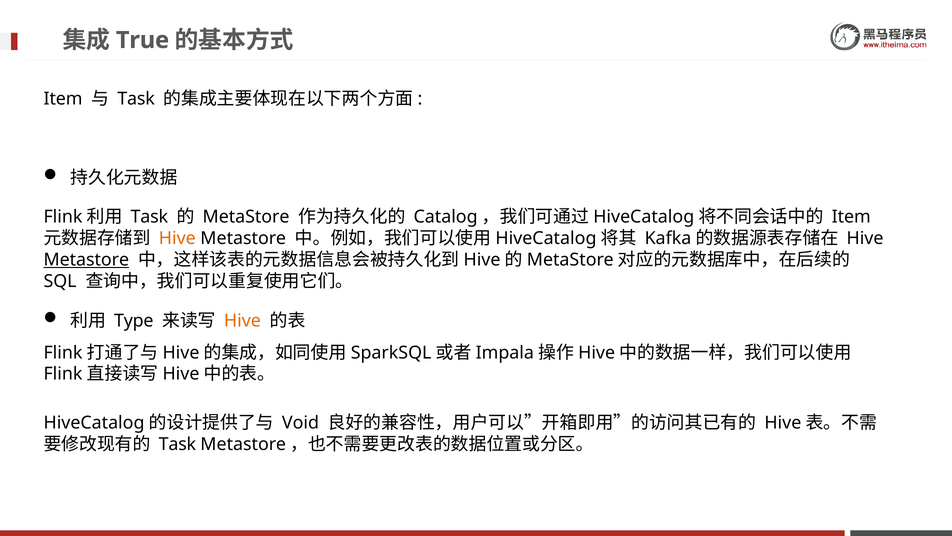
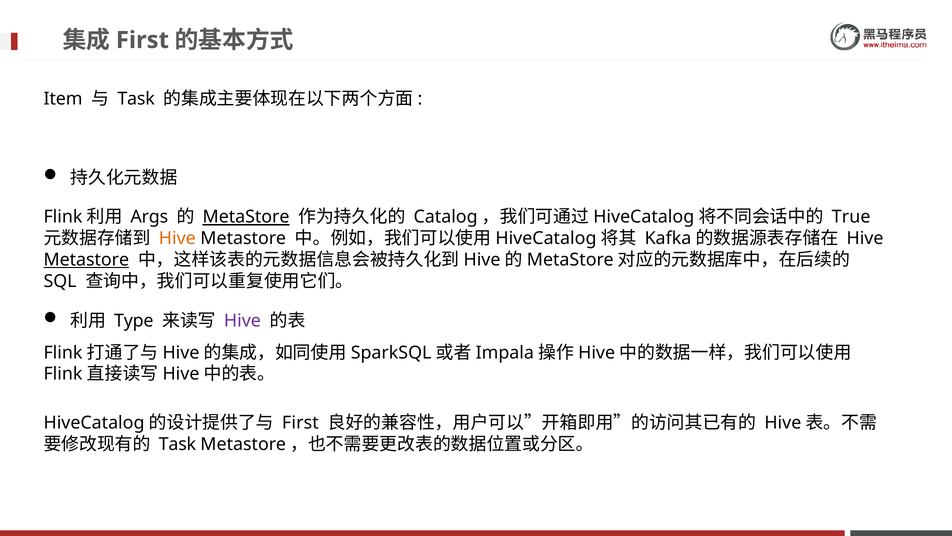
True at (143, 40): True -> First
Task at (149, 217): Task -> Args
MetaStore at (246, 217) underline: none -> present
Item at (851, 217): Item -> True
Hive at (242, 320) colour: orange -> purple
Void at (300, 423): Void -> First
